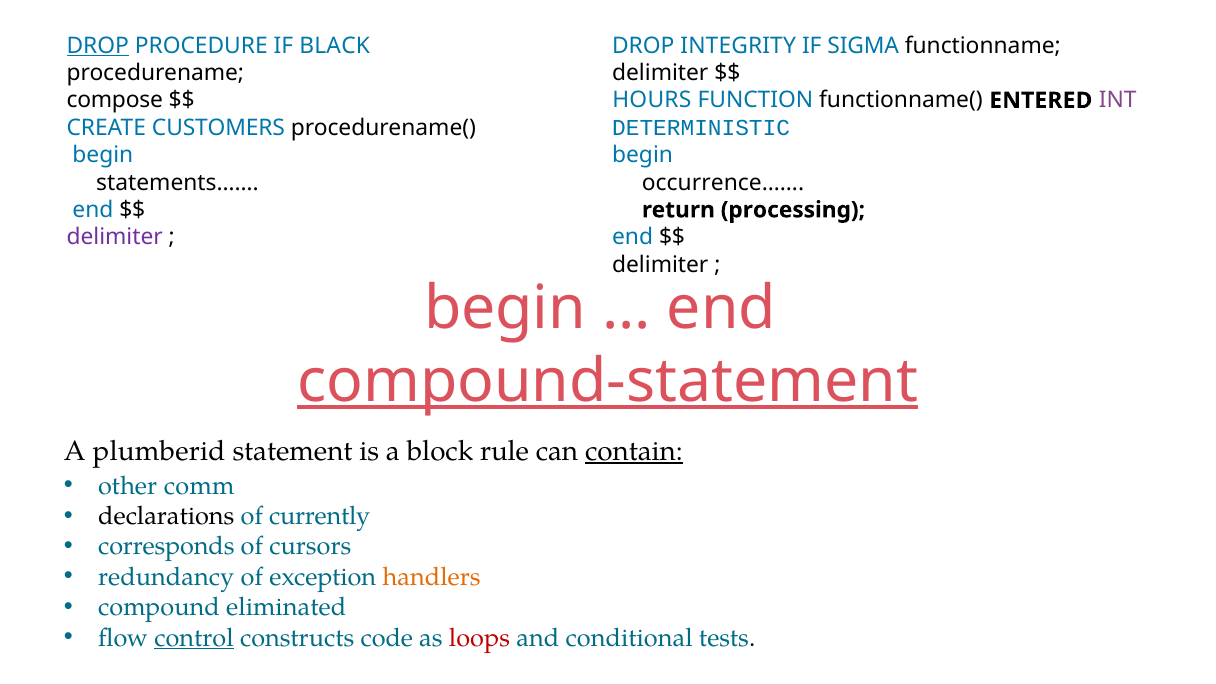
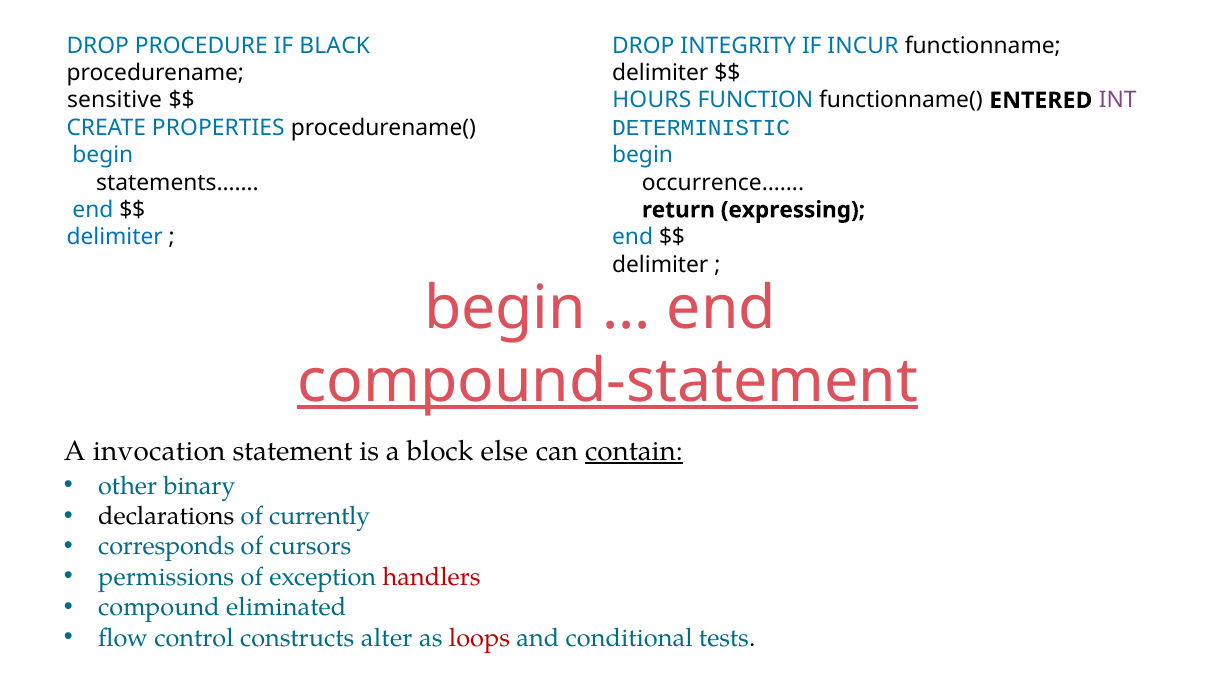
DROP at (98, 46) underline: present -> none
SIGMA: SIGMA -> INCUR
compose: compose -> sensitive
CUSTOMERS: CUSTOMERS -> PROPERTIES
processing: processing -> expressing
delimiter at (115, 237) colour: purple -> blue
plumberid: plumberid -> invocation
rule: rule -> else
comm: comm -> binary
redundancy: redundancy -> permissions
handlers colour: orange -> red
control underline: present -> none
code: code -> alter
